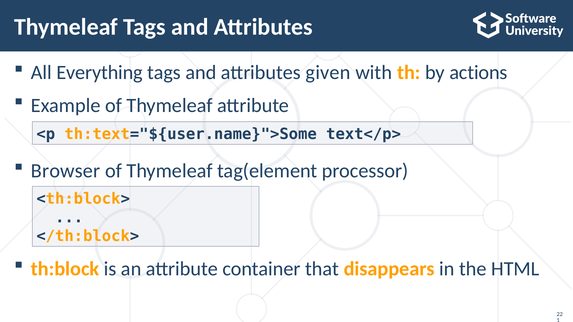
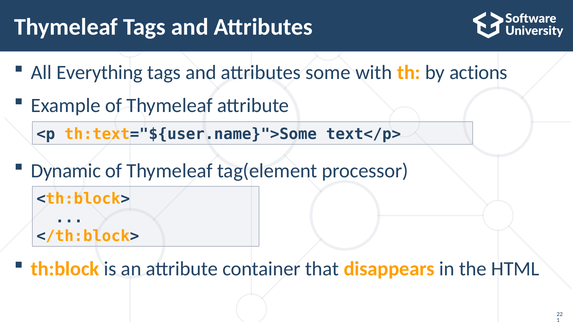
given: given -> some
Browser: Browser -> Dynamic
